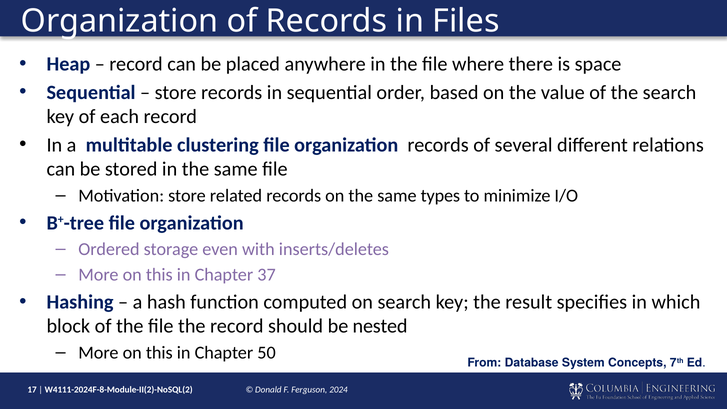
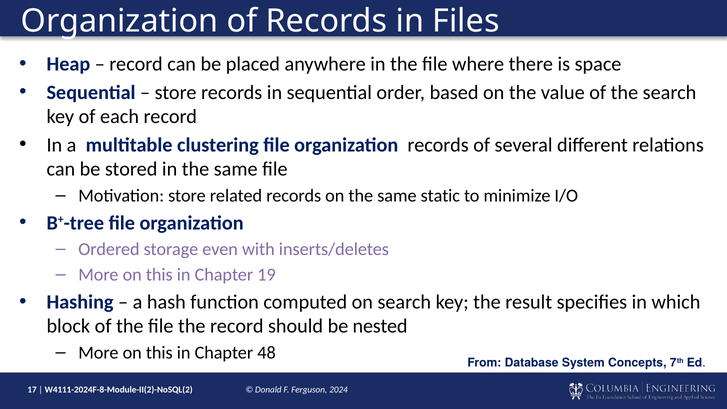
types: types -> static
37: 37 -> 19
50: 50 -> 48
